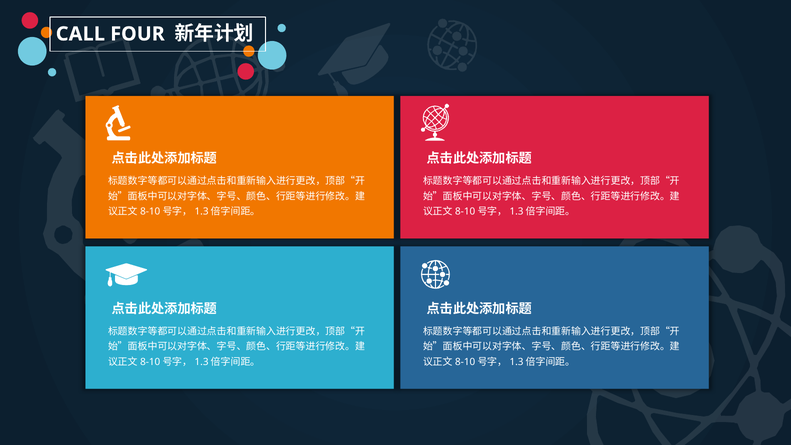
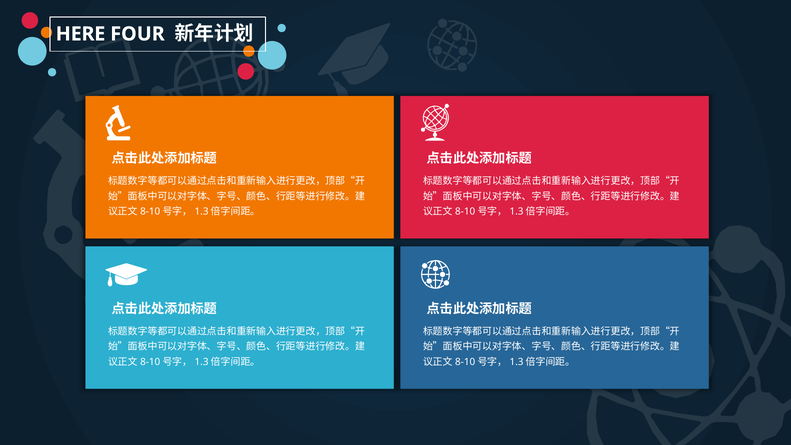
CALL: CALL -> HERE
